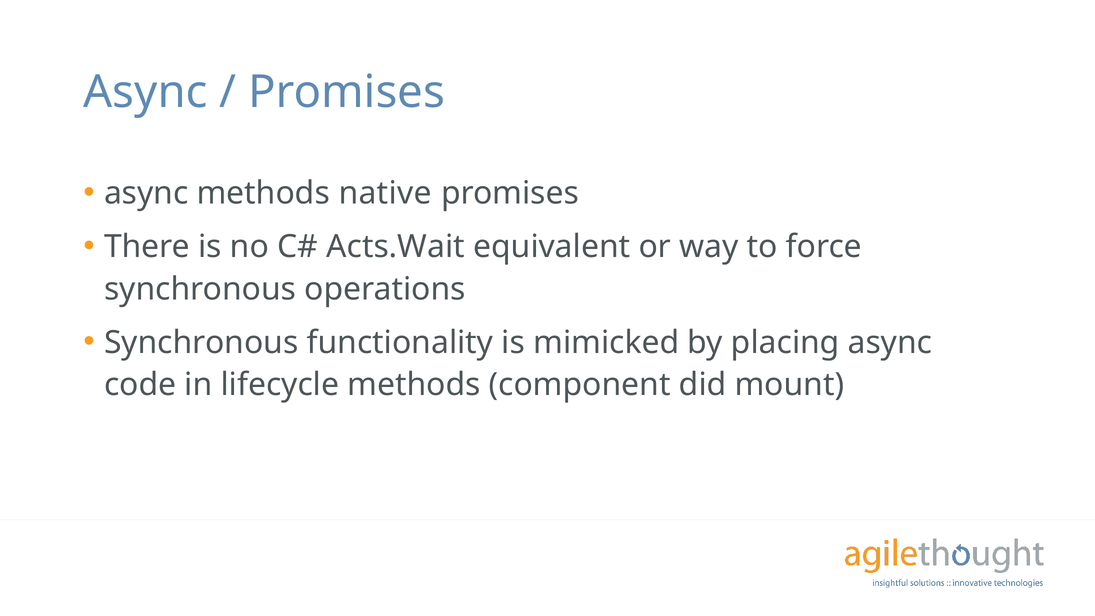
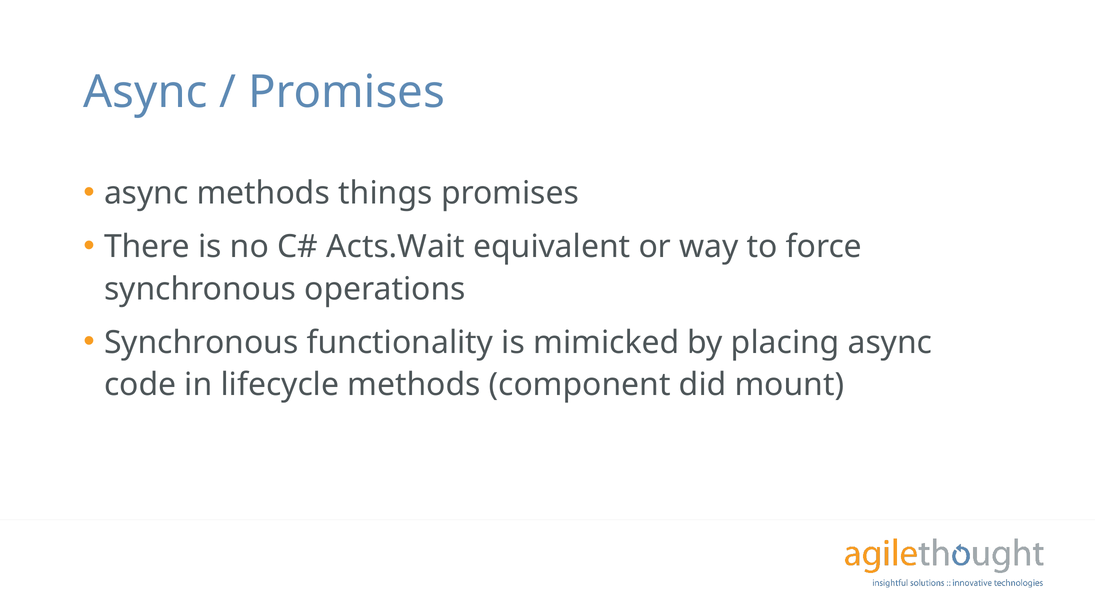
native: native -> things
